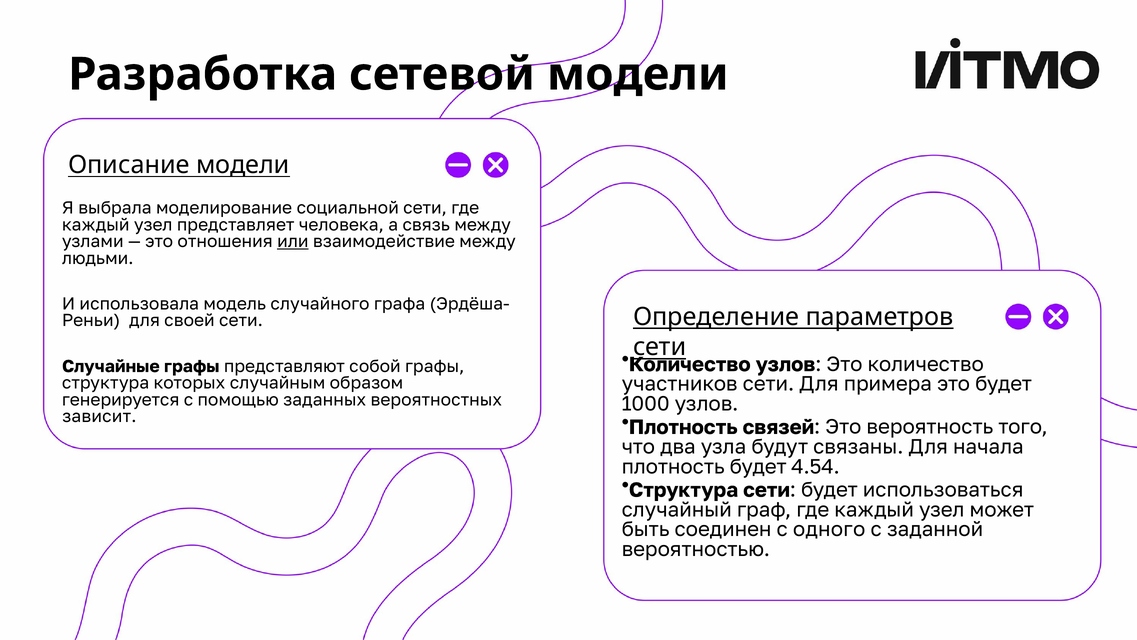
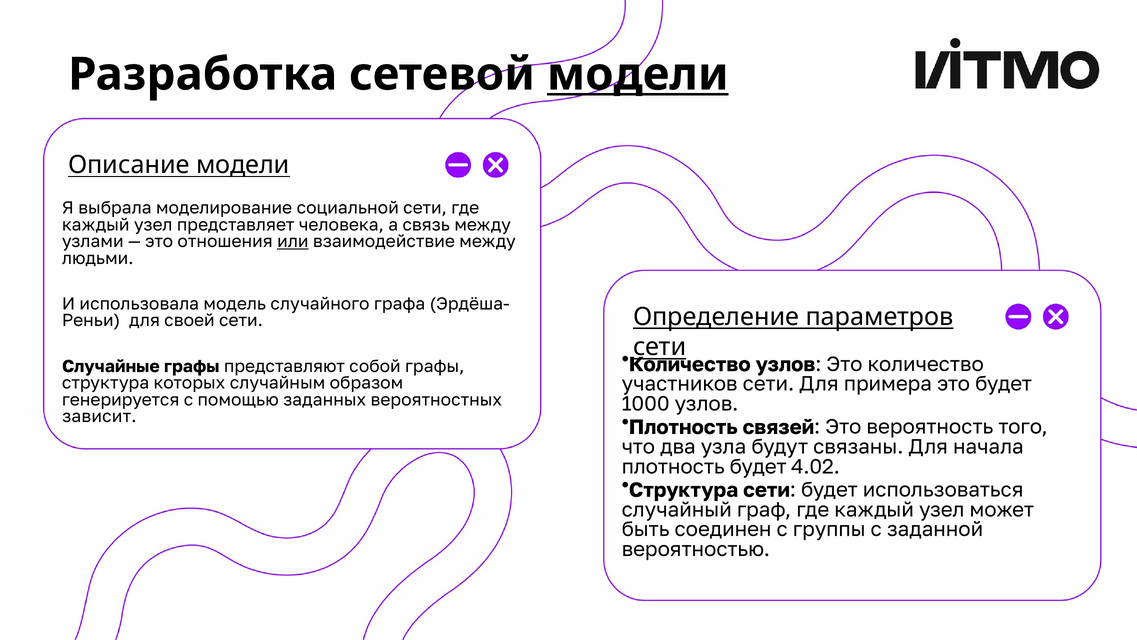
модели at (638, 74) underline: none -> present
4.54: 4.54 -> 4.02
одного: одного -> группы
